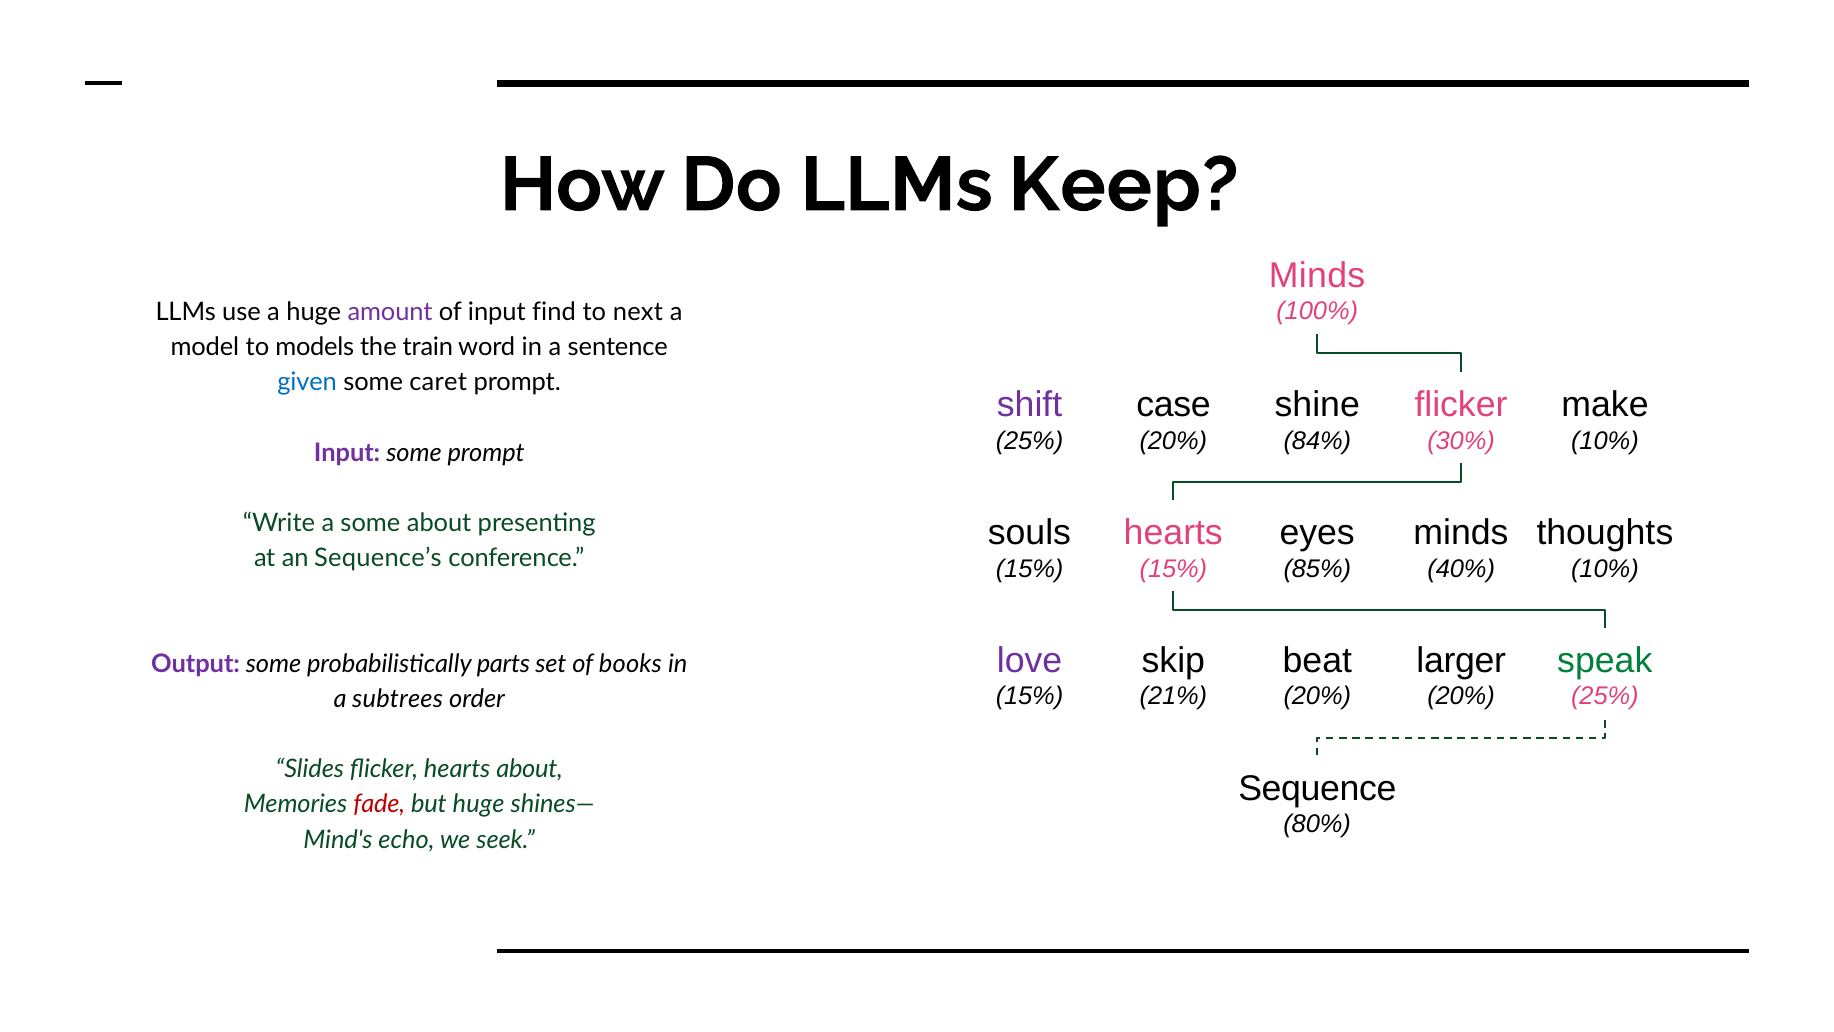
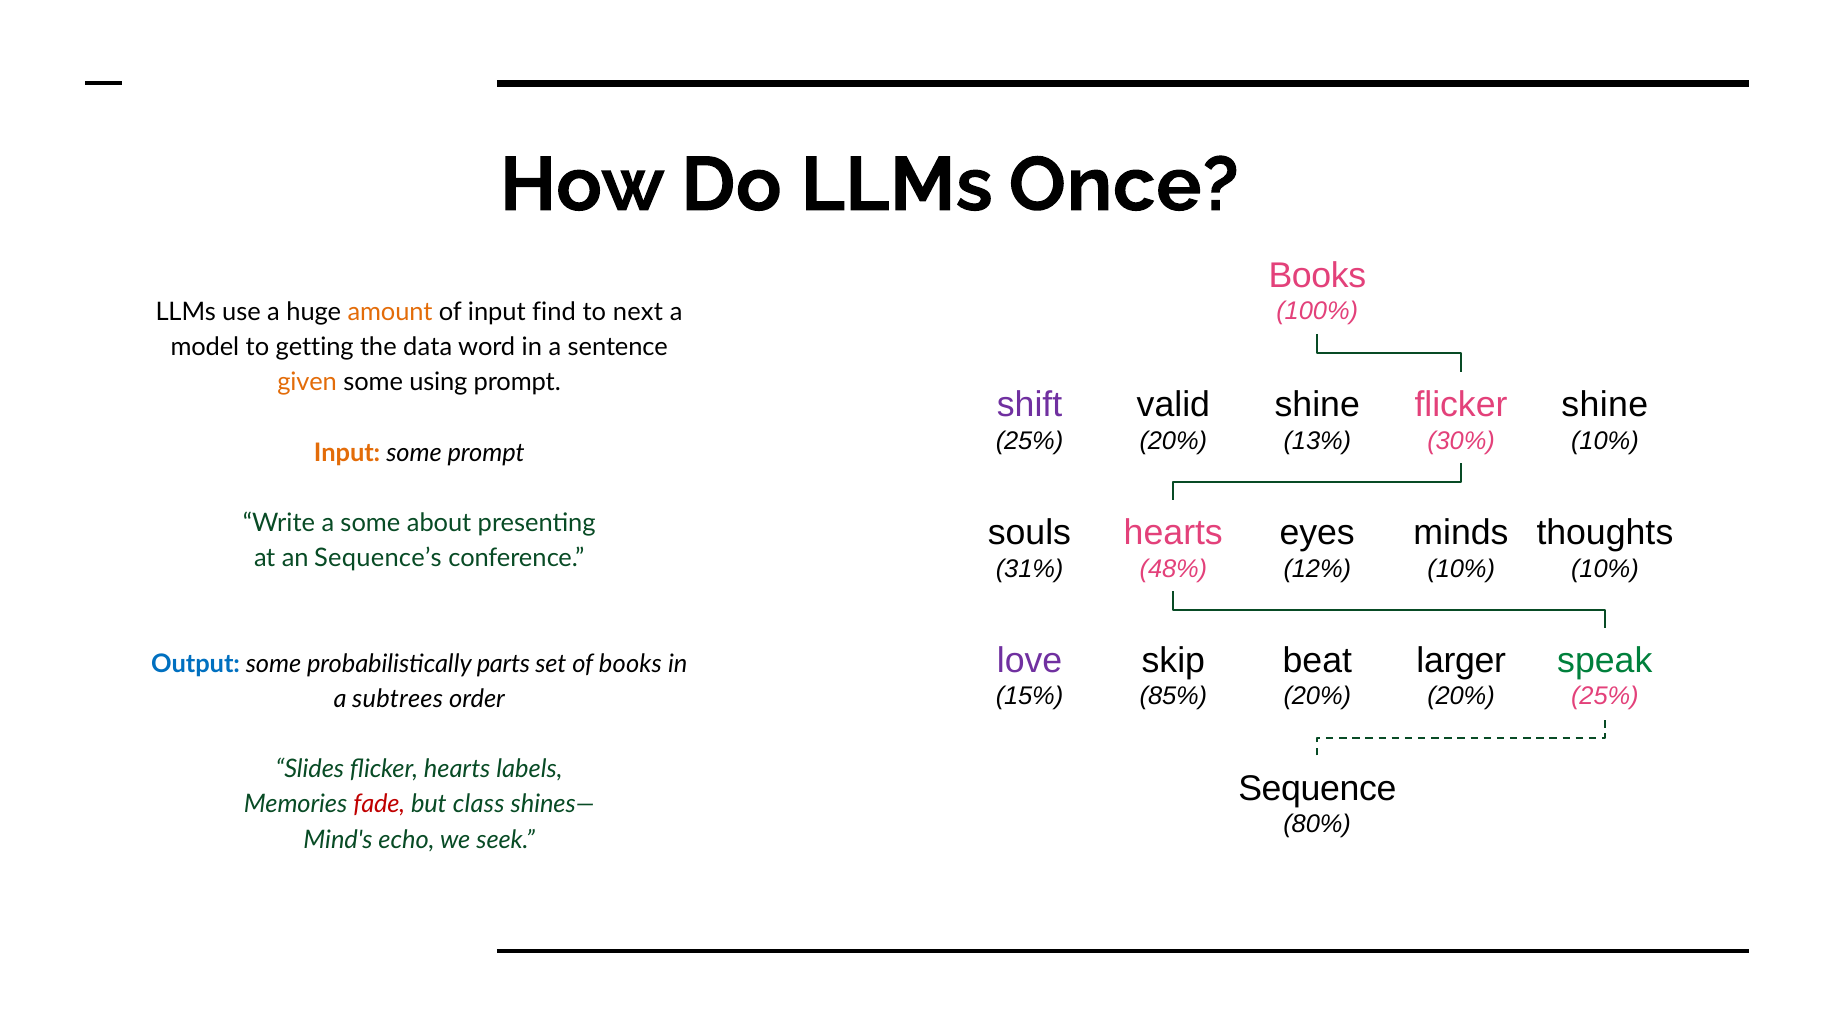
Keep: Keep -> Once
Minds at (1317, 275): Minds -> Books
amount colour: purple -> orange
models: models -> getting
train: train -> data
given colour: blue -> orange
caret: caret -> using
case: case -> valid
make at (1605, 405): make -> shine
84%: 84% -> 13%
Input at (347, 453) colour: purple -> orange
15% at (1030, 568): 15% -> 31%
15% at (1173, 568): 15% -> 48%
85%: 85% -> 12%
40% at (1461, 568): 40% -> 10%
Output colour: purple -> blue
21%: 21% -> 85%
hearts about: about -> labels
but huge: huge -> class
